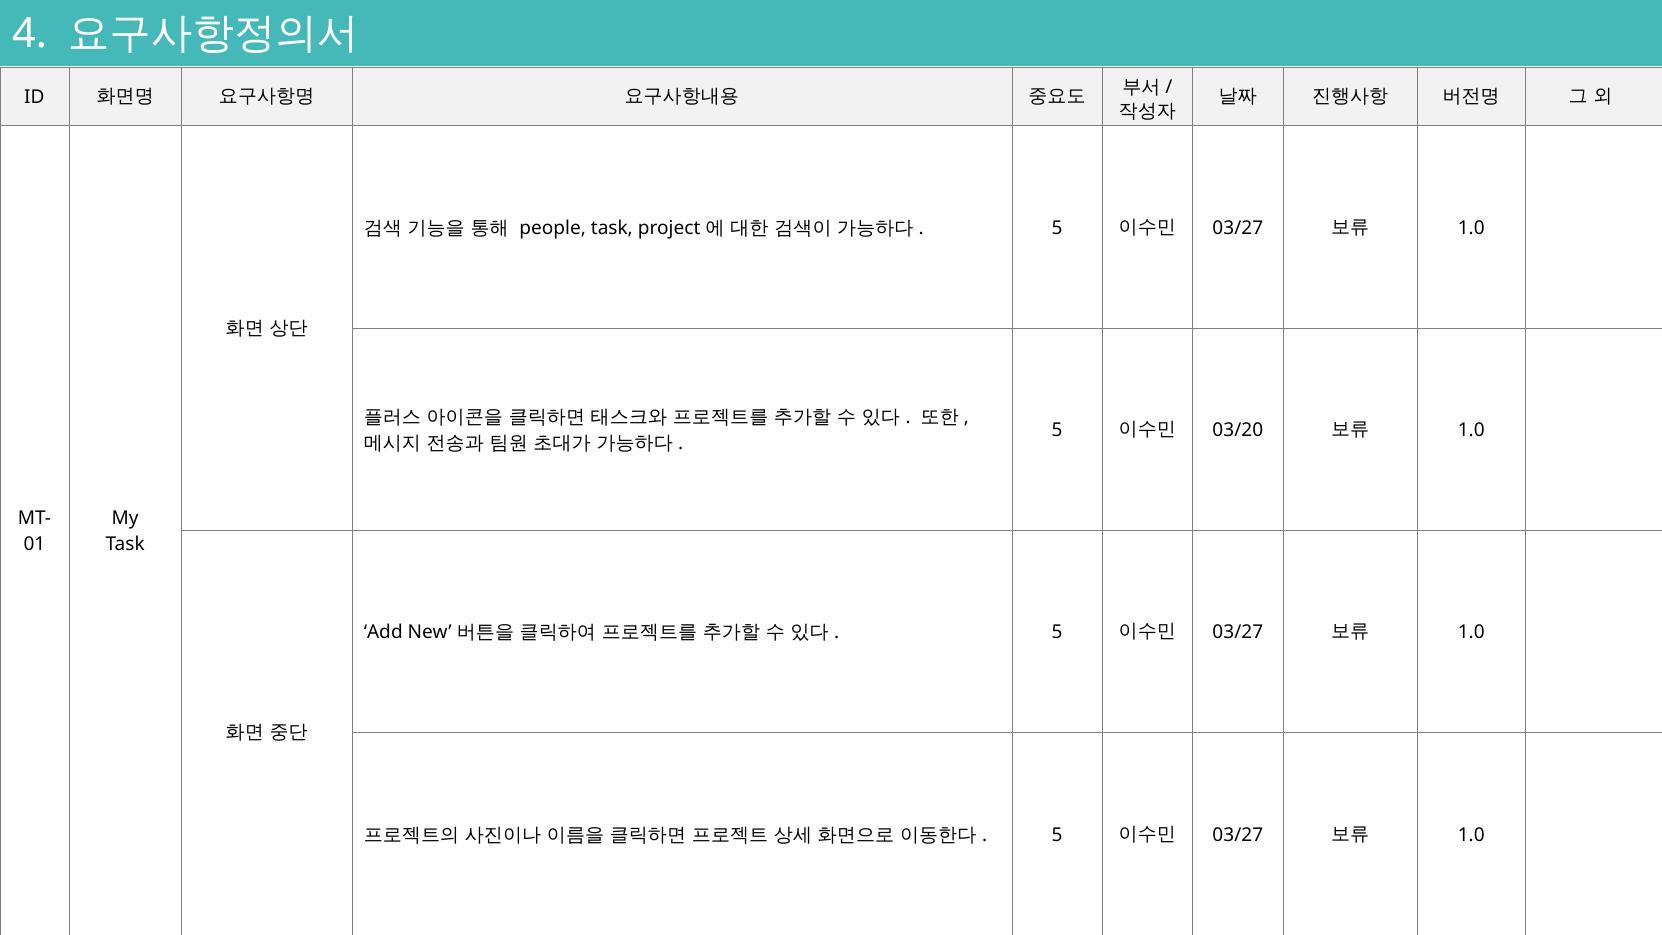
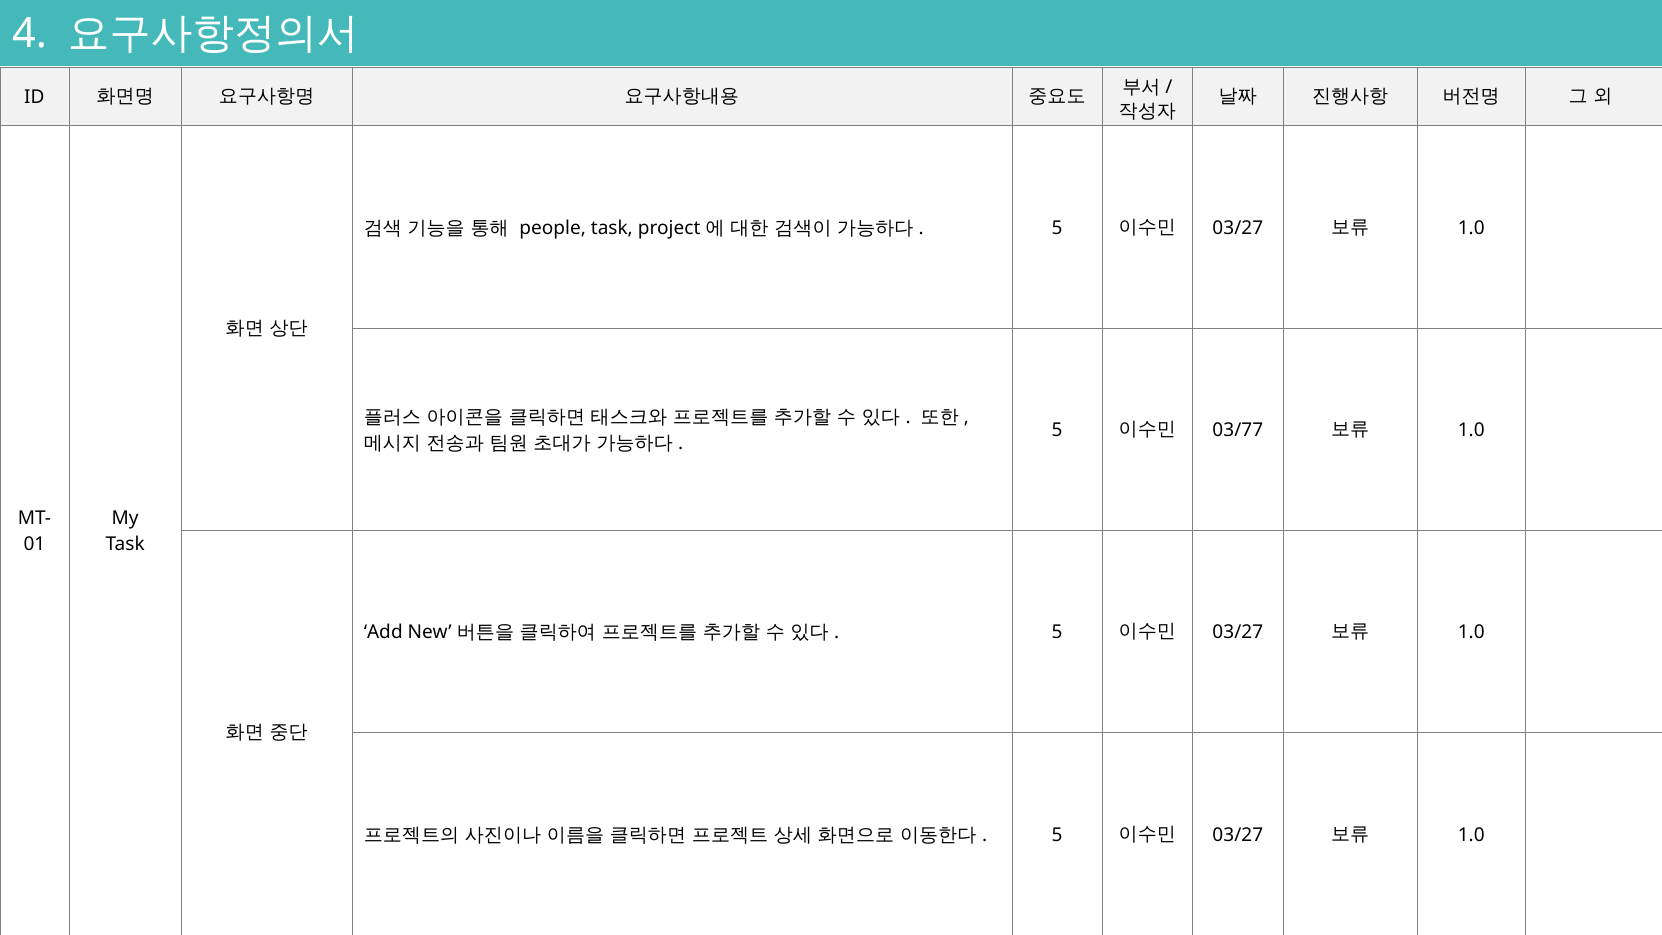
03/20: 03/20 -> 03/77
